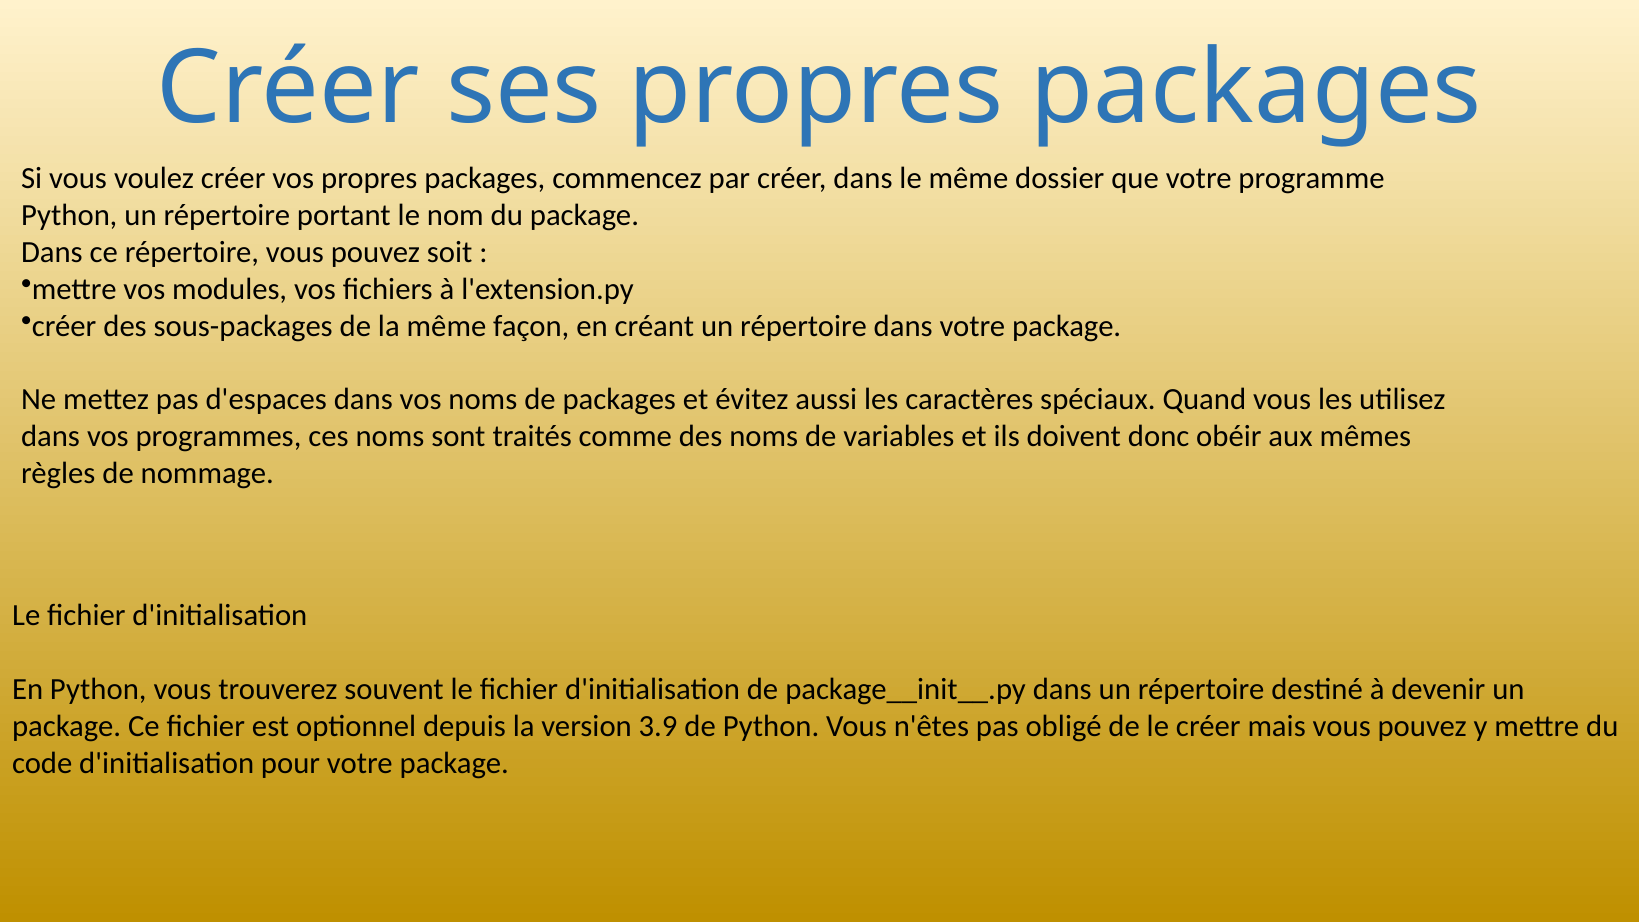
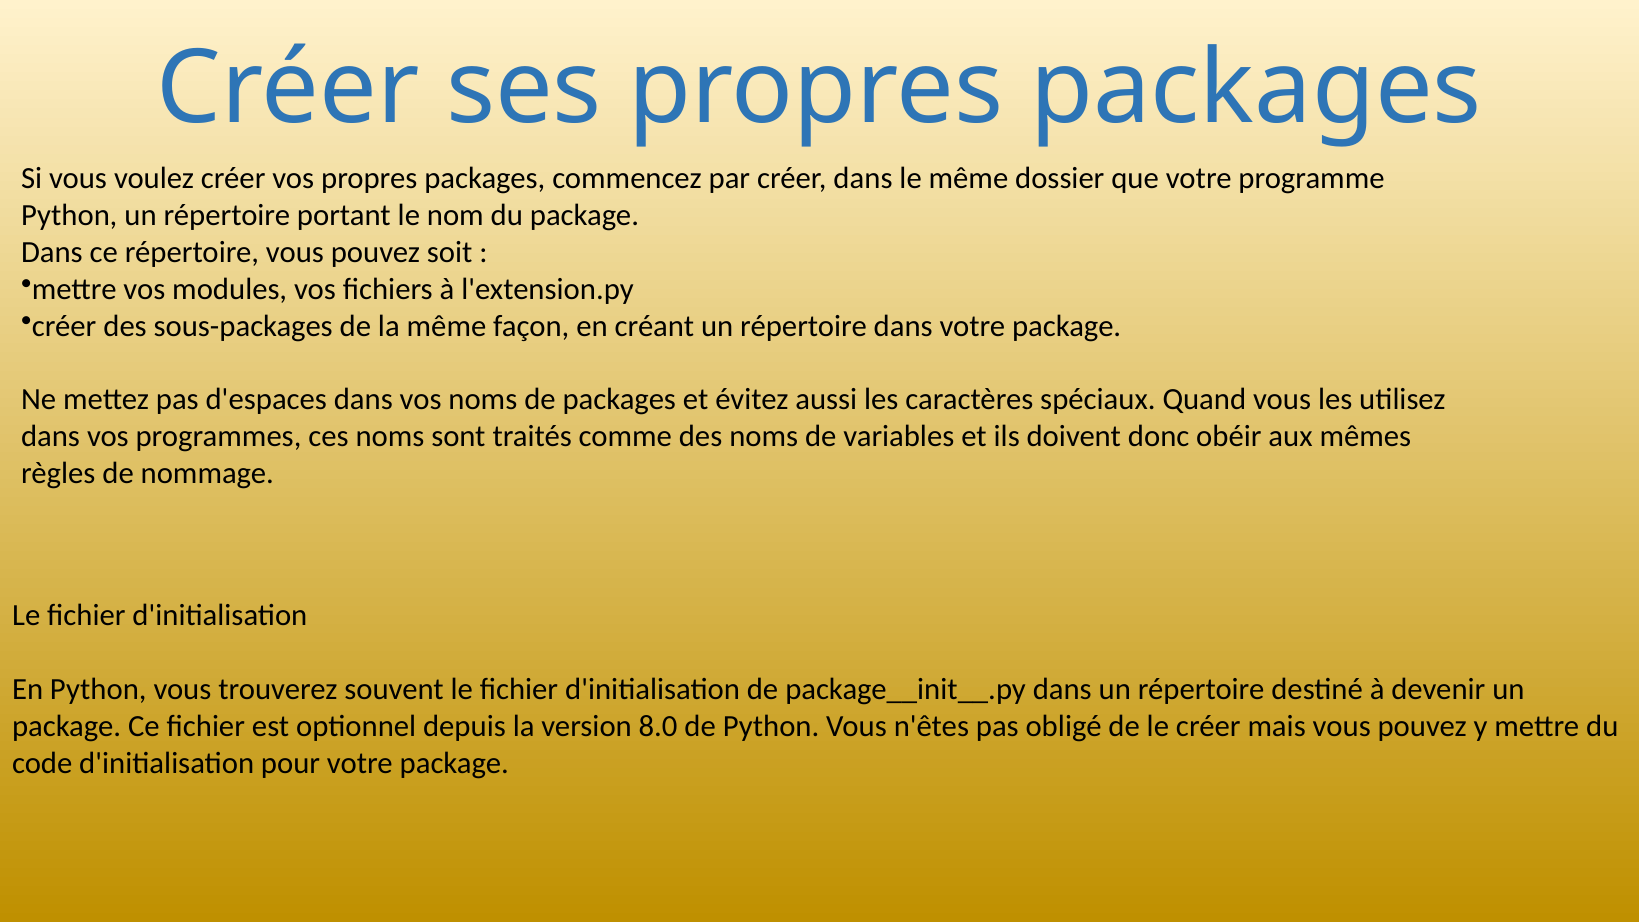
3.9: 3.9 -> 8.0
